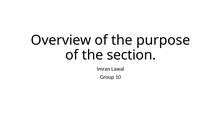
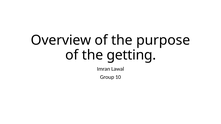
section: section -> getting
